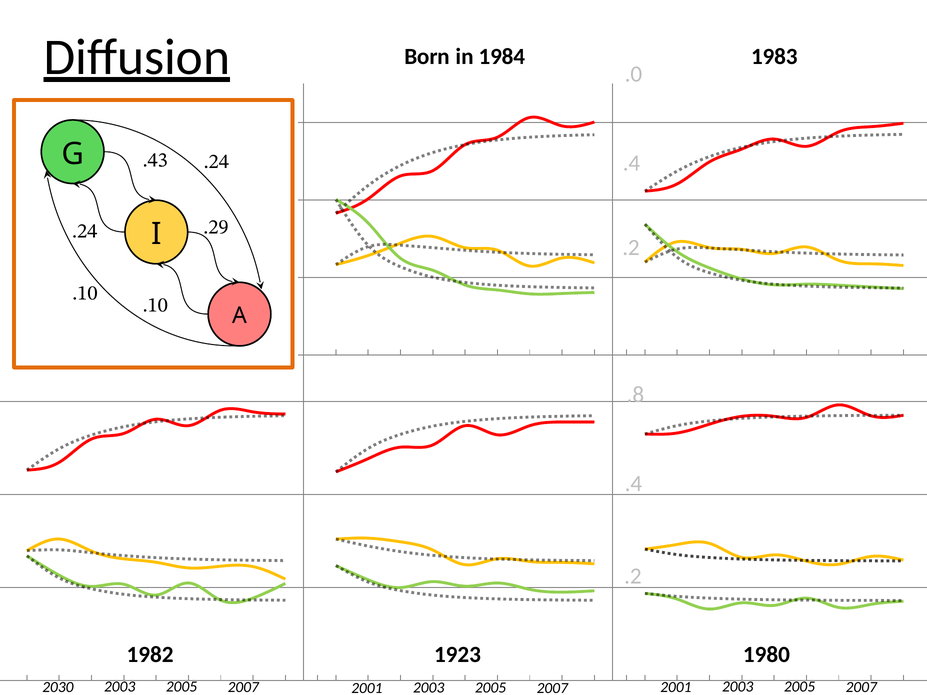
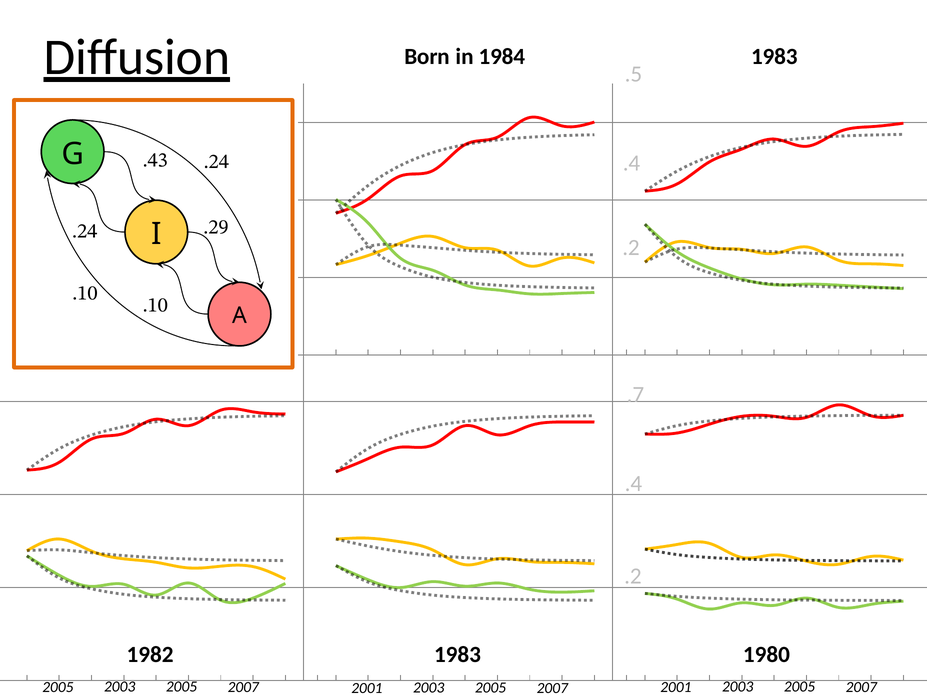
.0: .0 -> .5
.8: .8 -> .7
1982 1923: 1923 -> 1983
2030 at (58, 687): 2030 -> 2005
